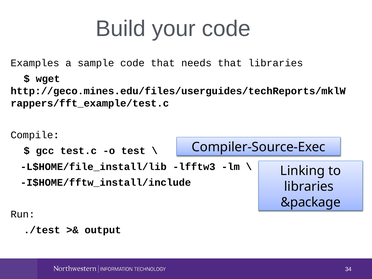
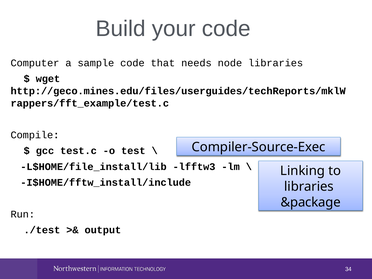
Examples: Examples -> Computer
needs that: that -> node
